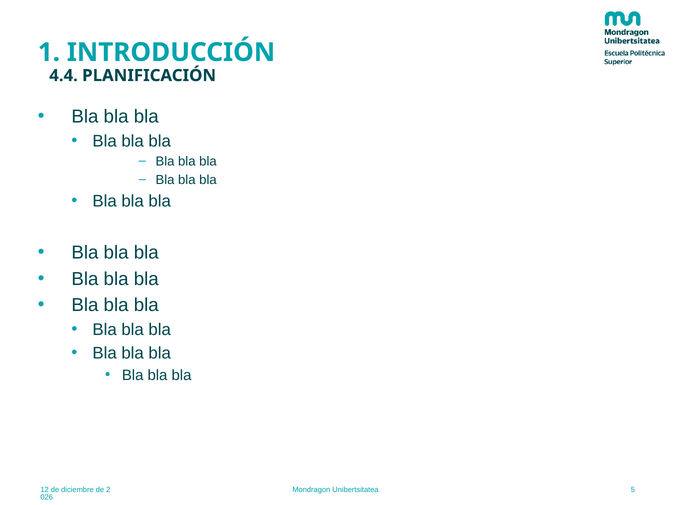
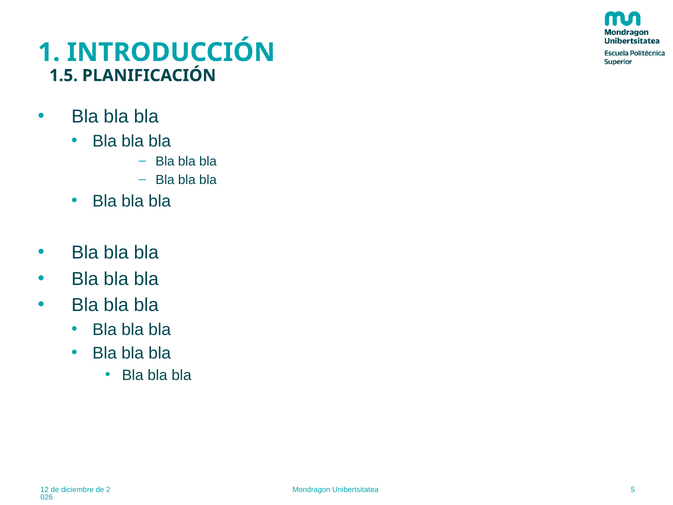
4.4: 4.4 -> 1.5
